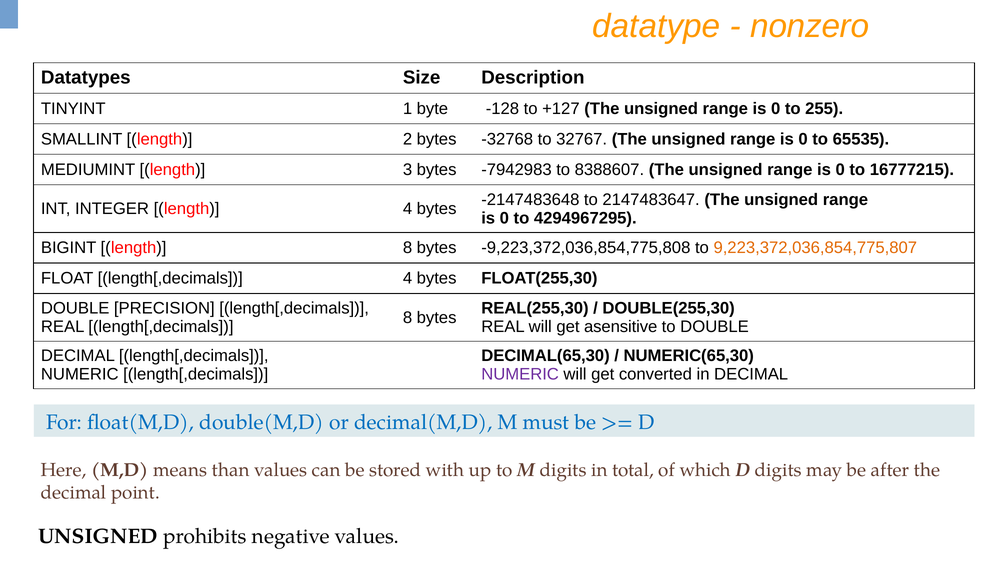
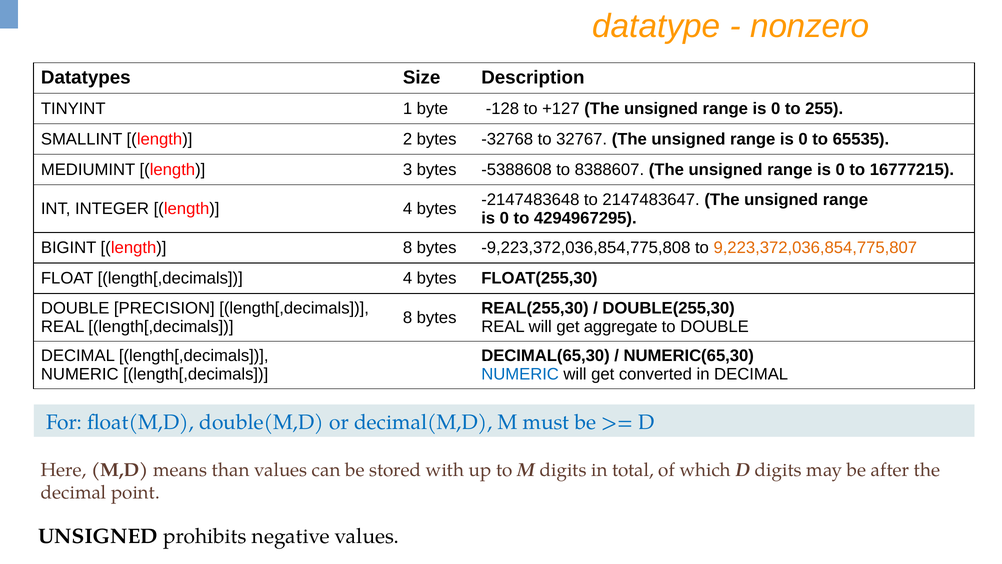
-7942983: -7942983 -> -5388608
asensitive: asensitive -> aggregate
NUMERIC at (520, 374) colour: purple -> blue
